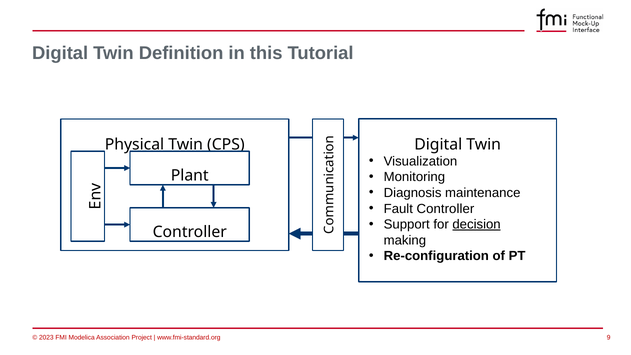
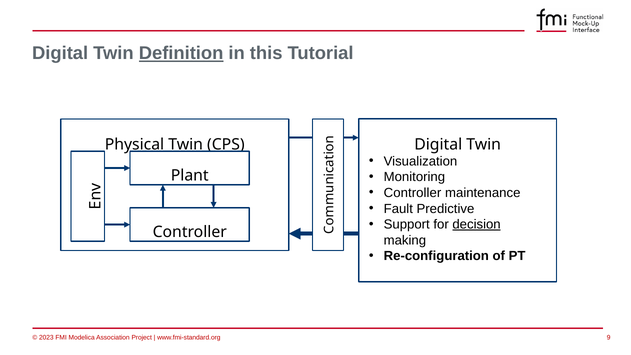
Definition underline: none -> present
Diagnosis at (413, 193): Diagnosis -> Controller
Fault Controller: Controller -> Predictive
